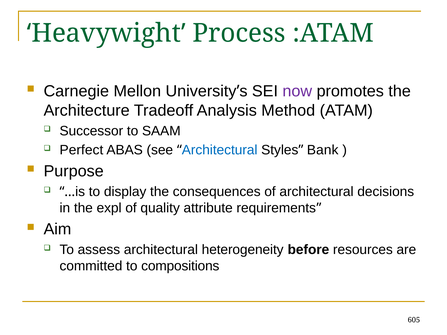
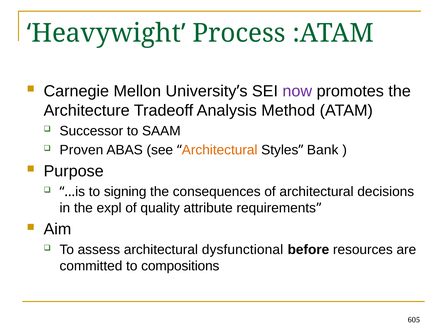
Perfect: Perfect -> Proven
Architectural at (220, 150) colour: blue -> orange
display: display -> signing
heterogeneity: heterogeneity -> dysfunctional
